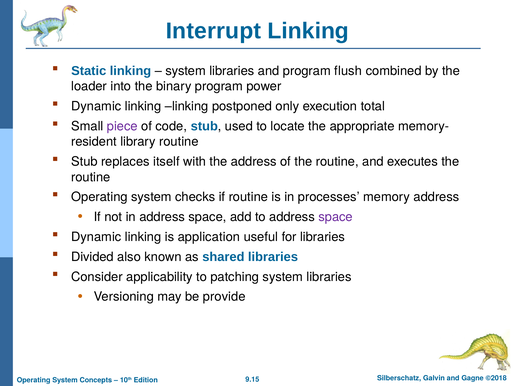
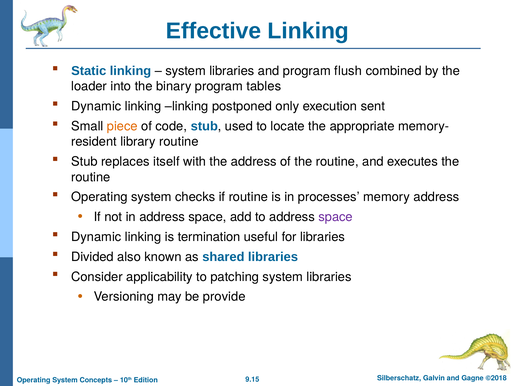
Interrupt: Interrupt -> Effective
power: power -> tables
total: total -> sent
piece colour: purple -> orange
application: application -> termination
